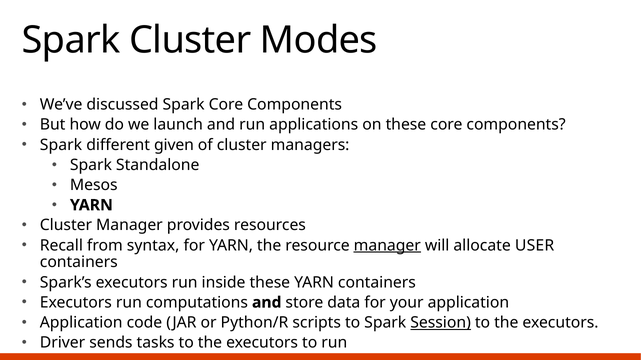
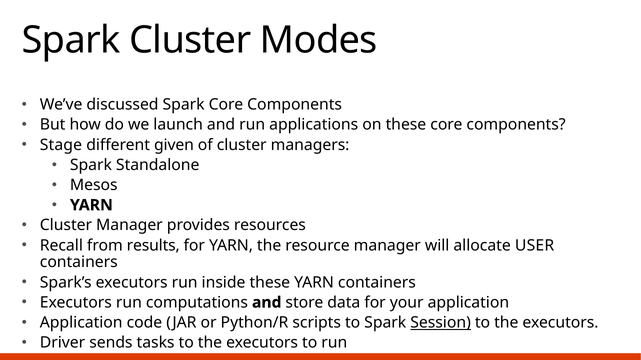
Spark at (61, 145): Spark -> Stage
syntax: syntax -> results
manager at (387, 246) underline: present -> none
